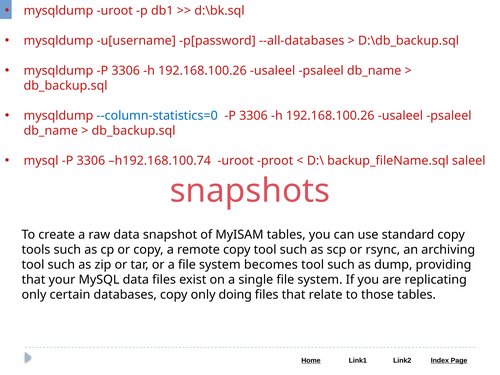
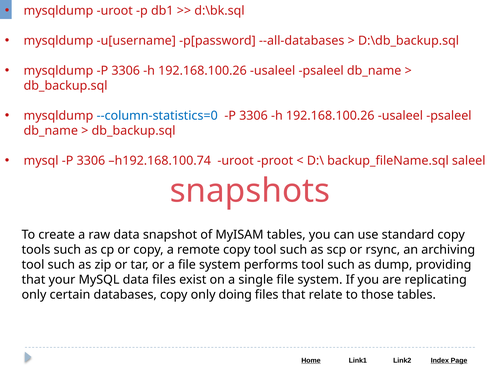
becomes: becomes -> performs
